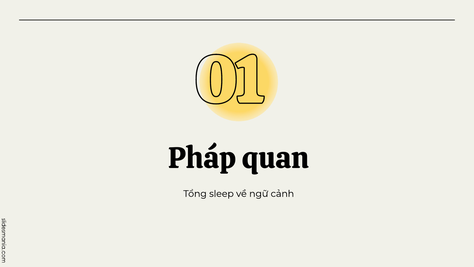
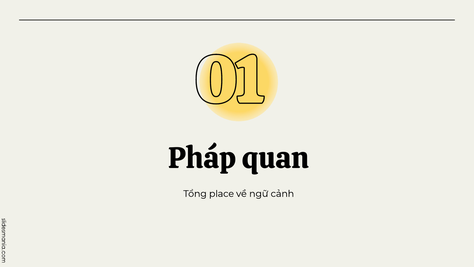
sleep: sleep -> place
